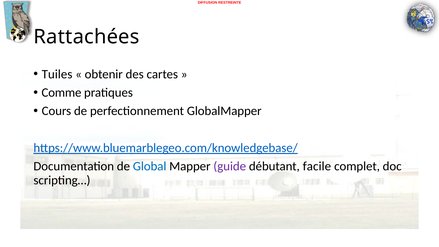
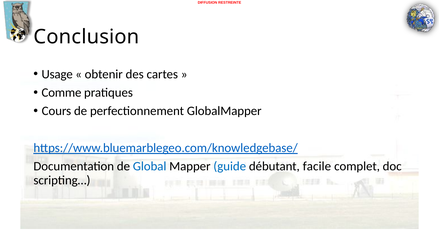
Rattachées: Rattachées -> Conclusion
Tuiles: Tuiles -> Usage
guide colour: purple -> blue
